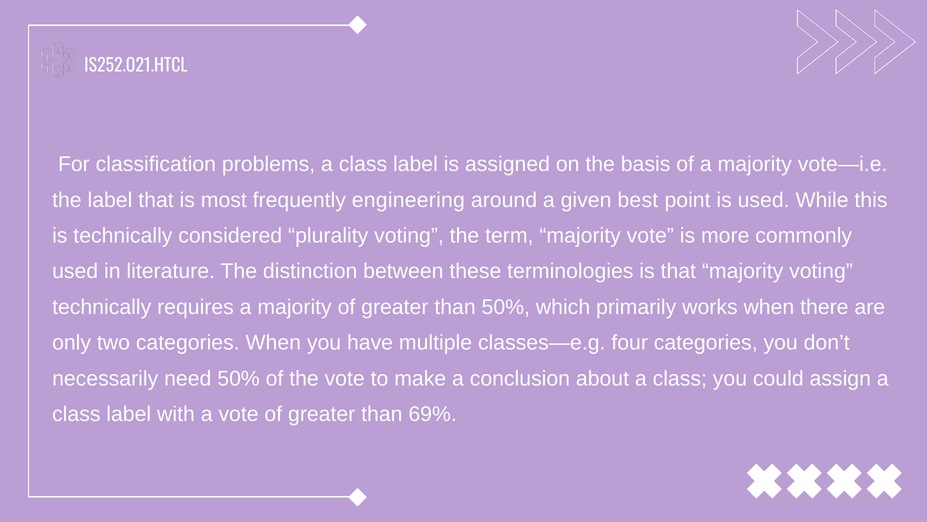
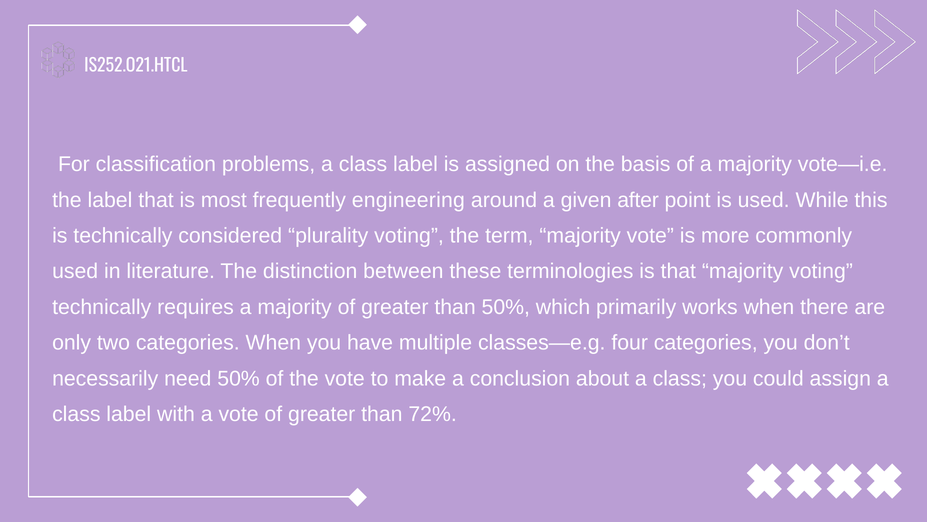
best: best -> after
69%: 69% -> 72%
